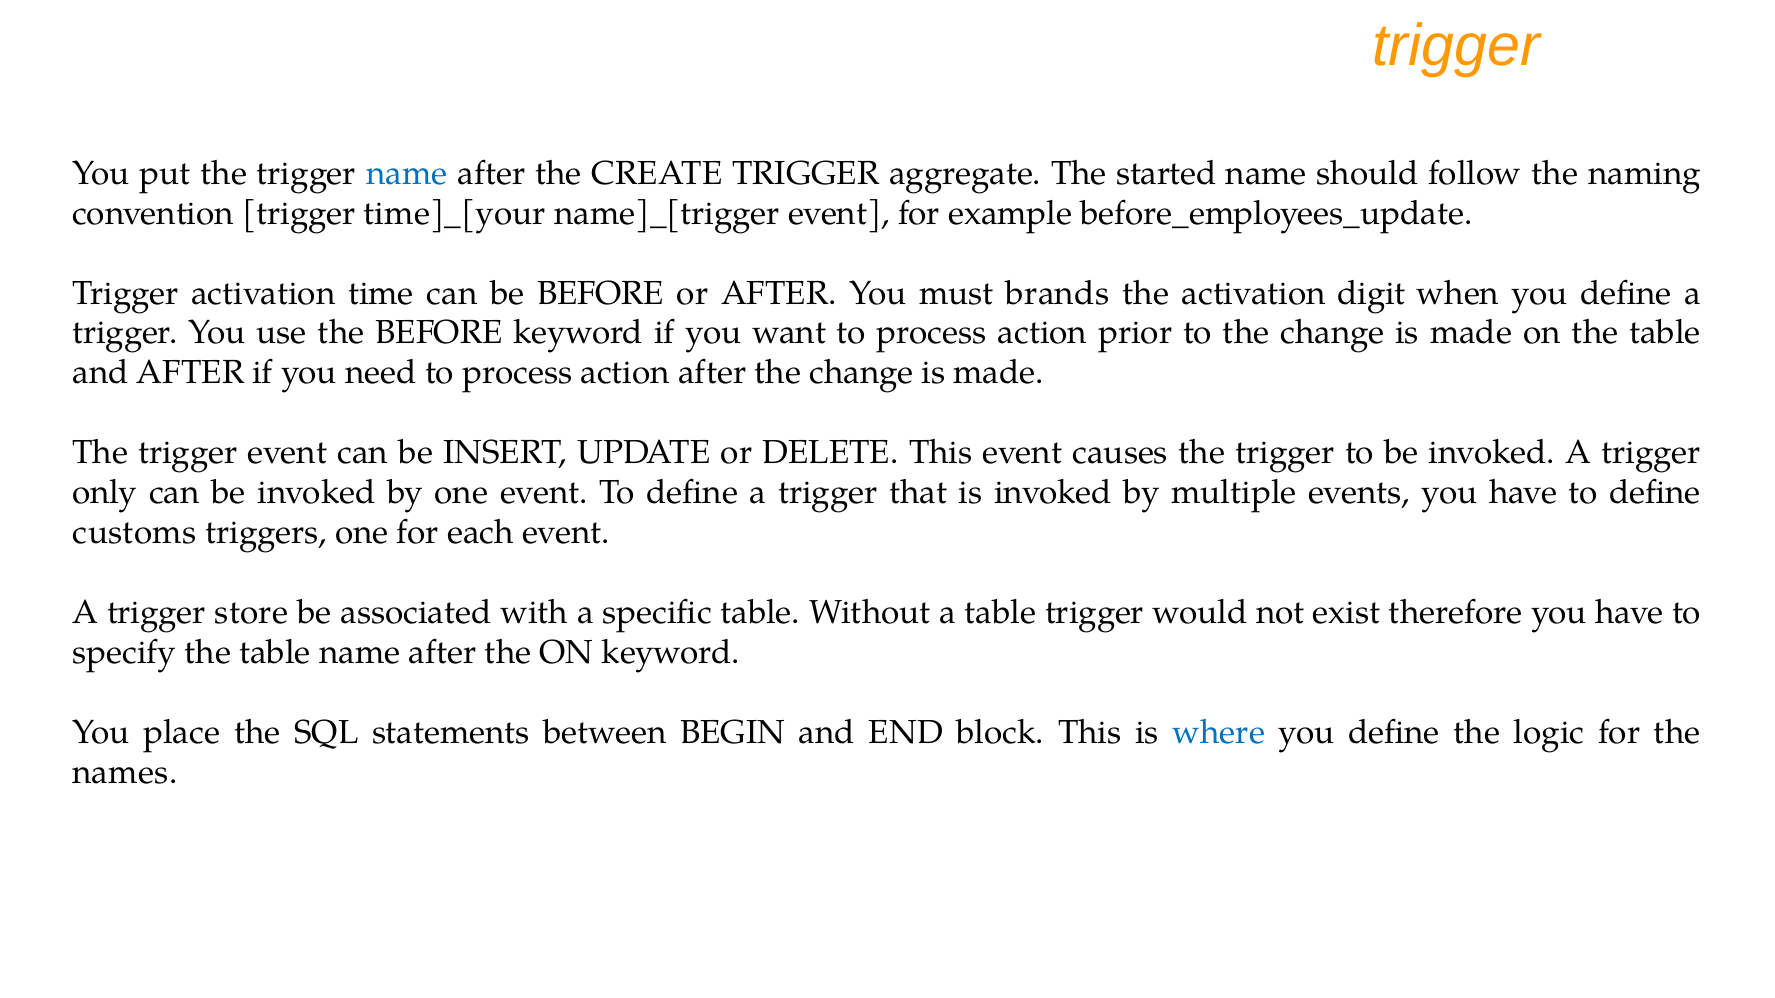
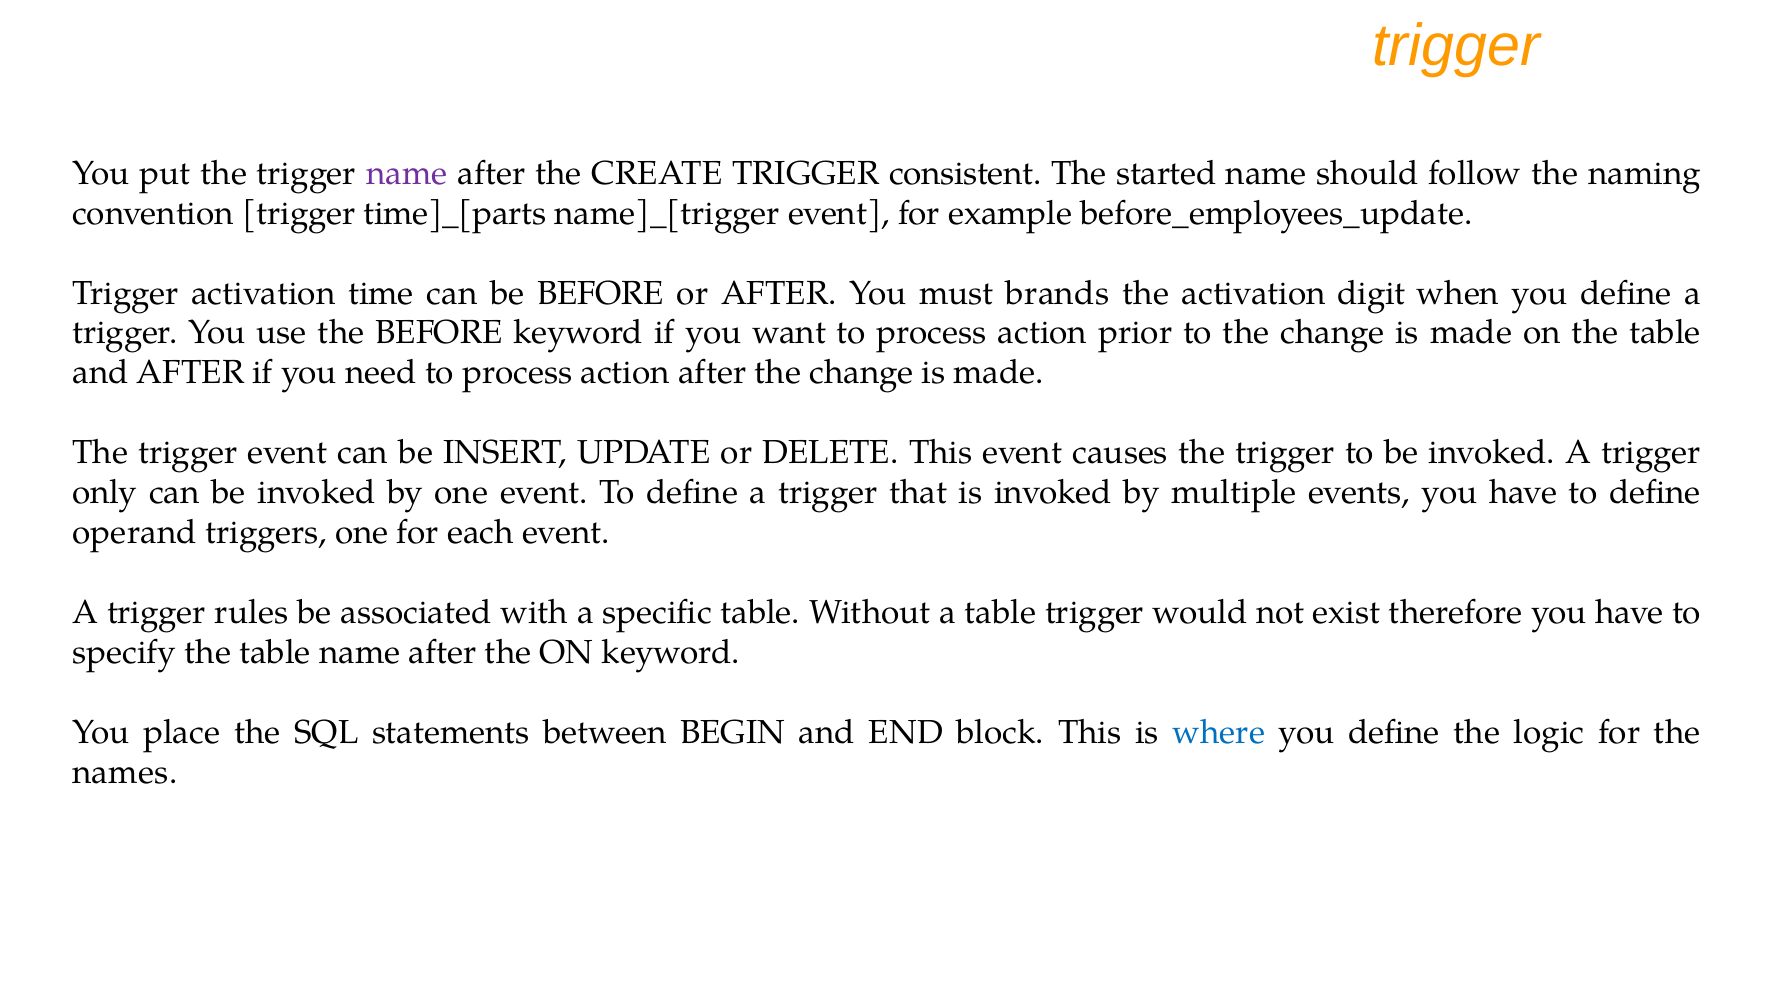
name at (407, 173) colour: blue -> purple
aggregate: aggregate -> consistent
time]_[your: time]_[your -> time]_[parts
customs: customs -> operand
store: store -> rules
